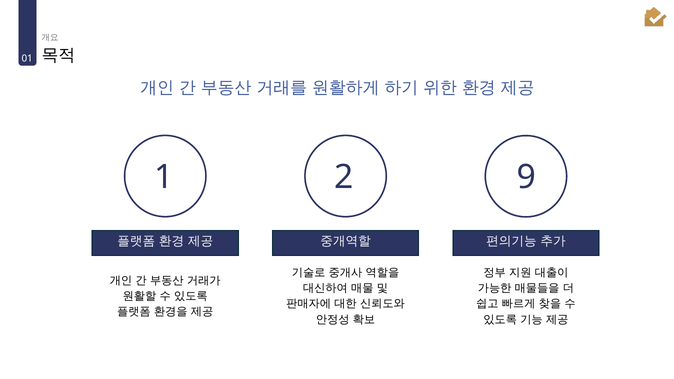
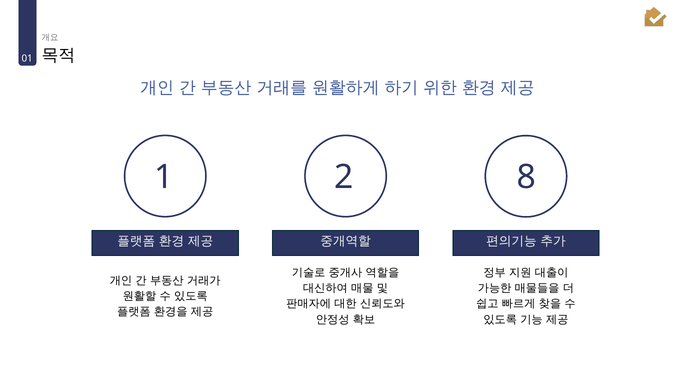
9: 9 -> 8
